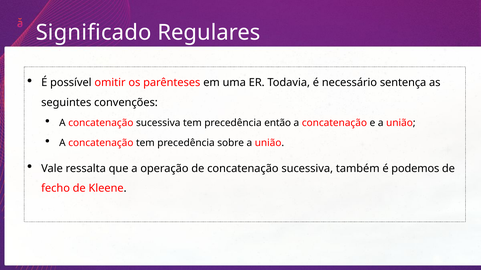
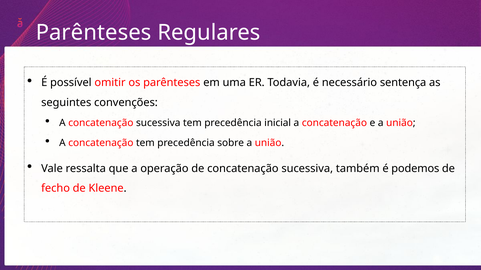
Significado at (94, 33): Significado -> Parênteses
então: então -> inicial
